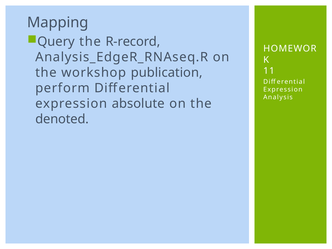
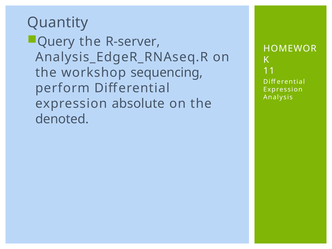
Mapping: Mapping -> Quantity
R-record: R-record -> R-server
publication: publication -> sequencing
